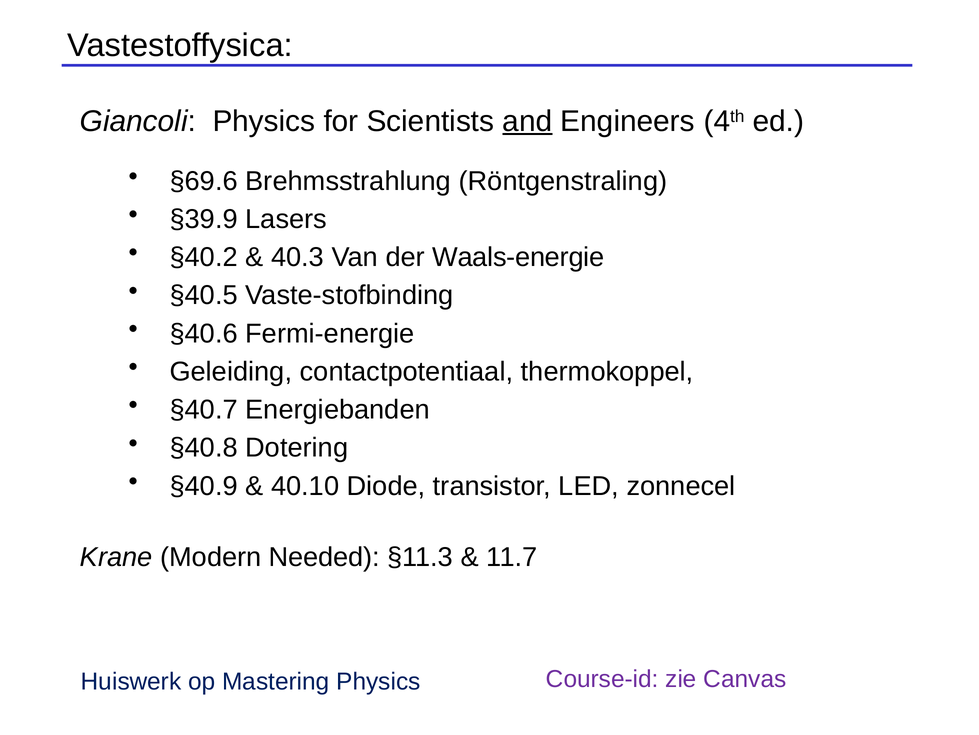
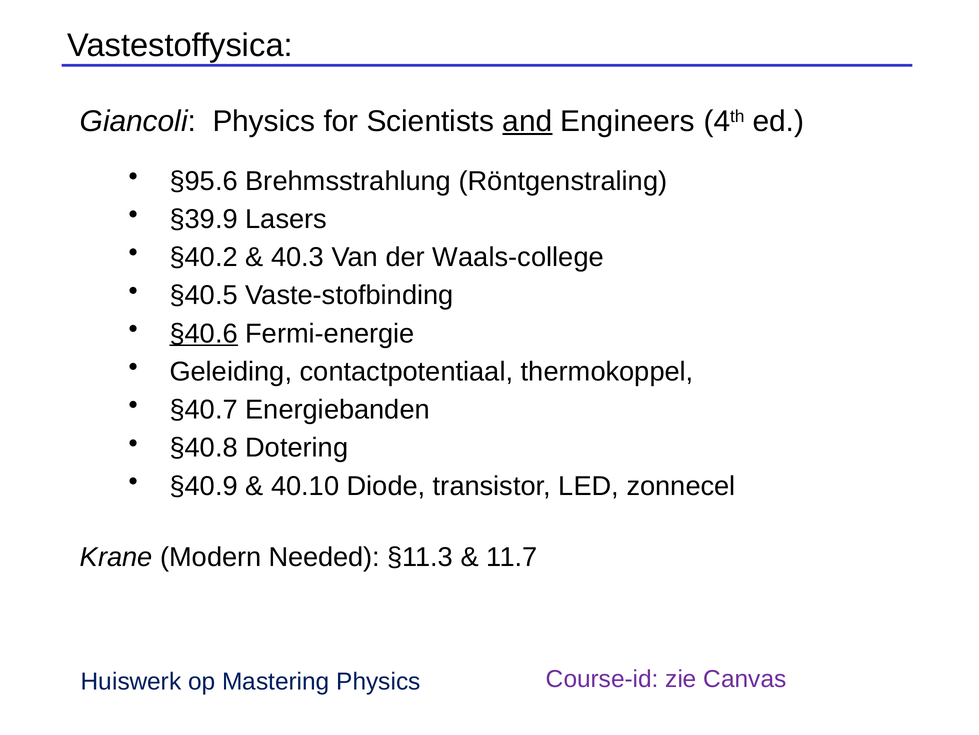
§69.6: §69.6 -> §95.6
Waals-energie: Waals-energie -> Waals-college
§40.6 underline: none -> present
